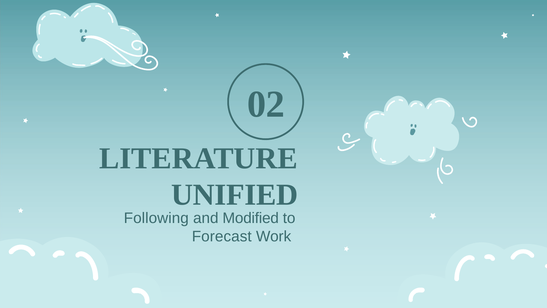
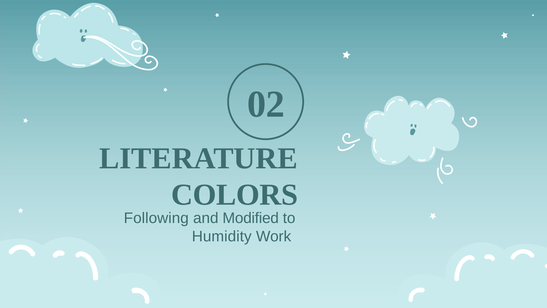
UNIFIED: UNIFIED -> COLORS
Forecast: Forecast -> Humidity
